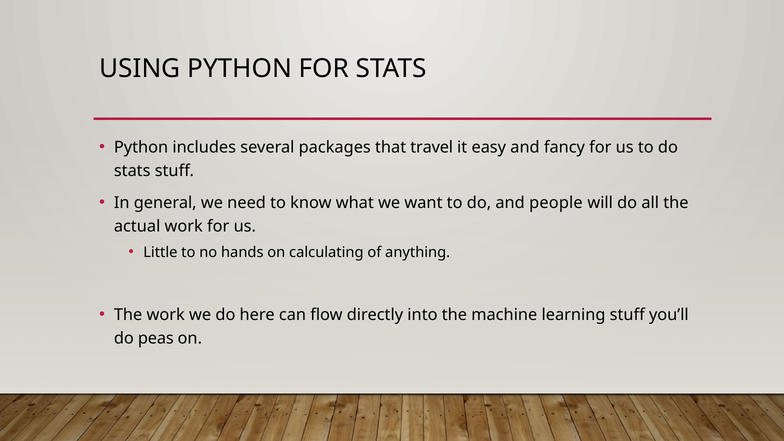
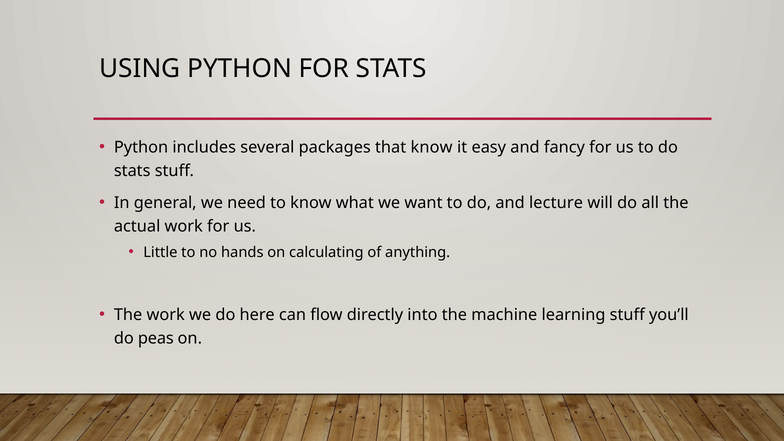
that travel: travel -> know
people: people -> lecture
